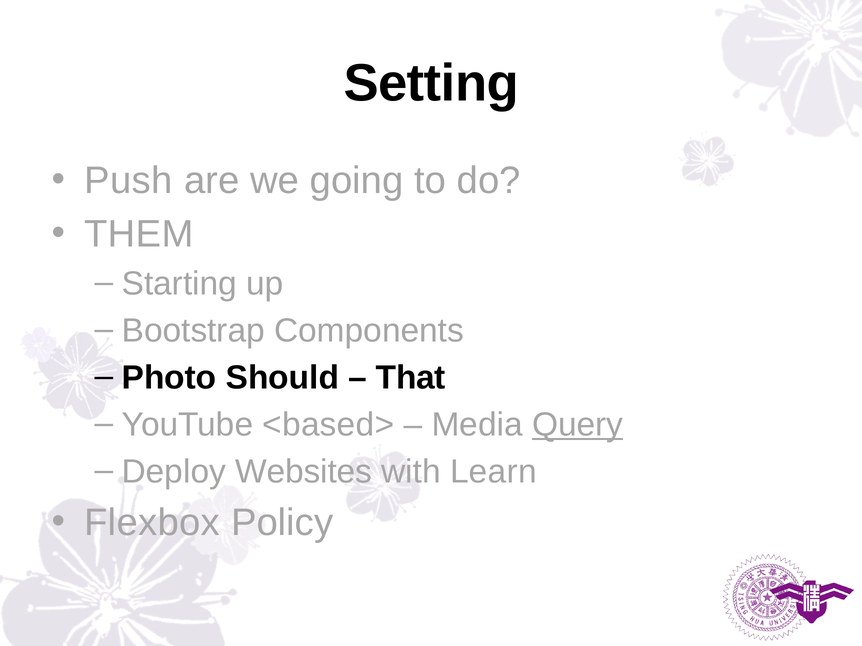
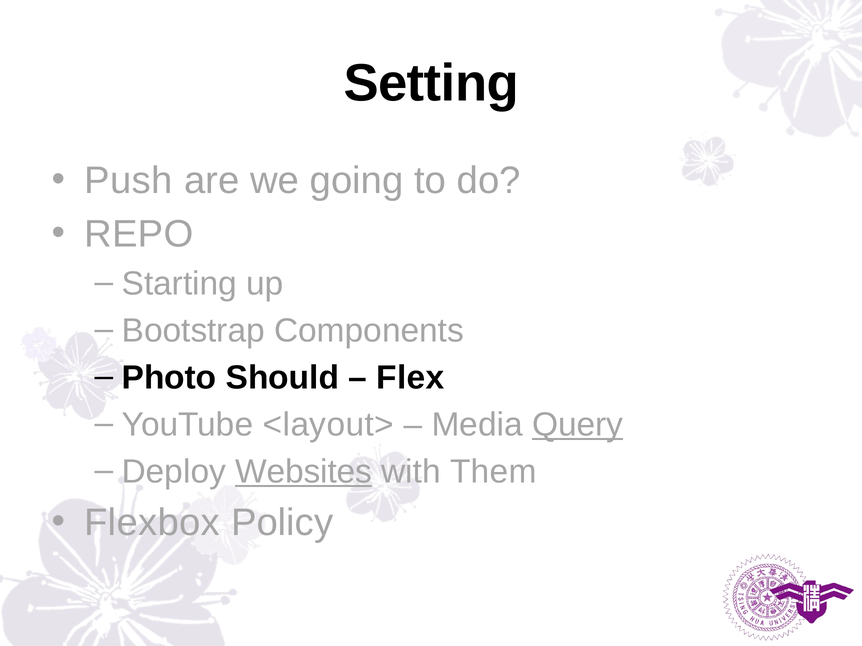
THEM: THEM -> REPO
That: That -> Flex
<based>: <based> -> <layout>
Websites underline: none -> present
Learn: Learn -> Them
